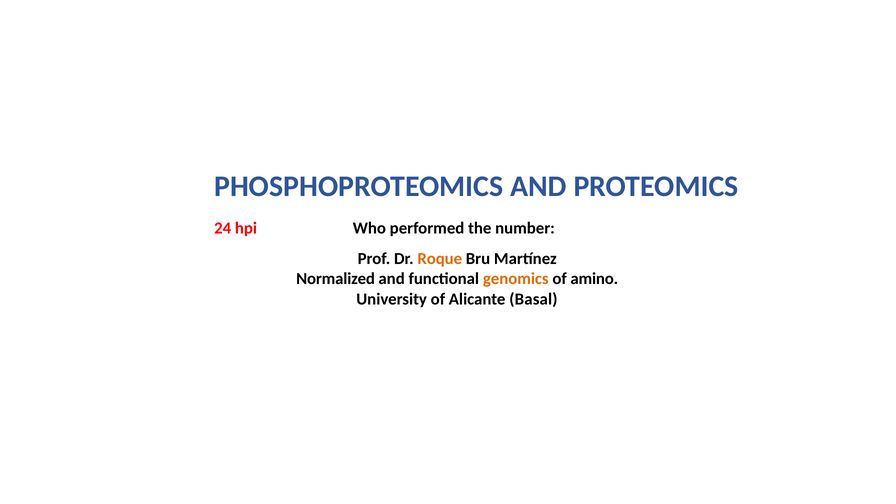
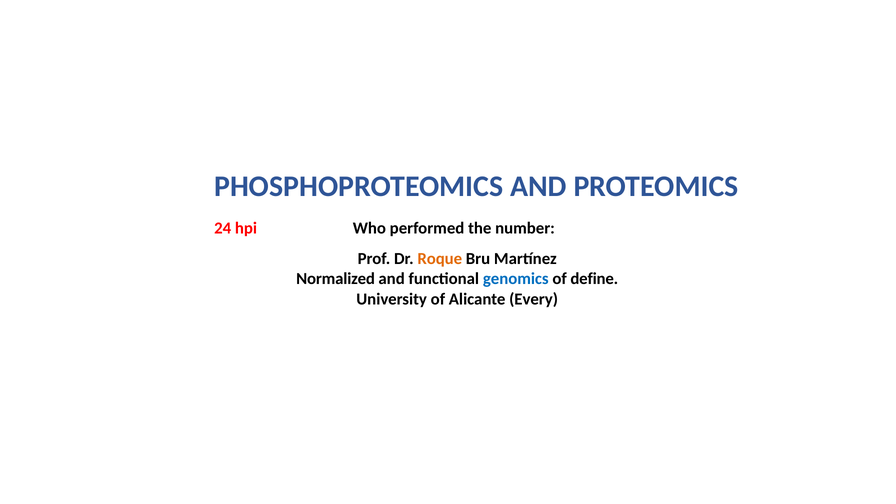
genomics colour: orange -> blue
amino: amino -> define
Basal: Basal -> Every
